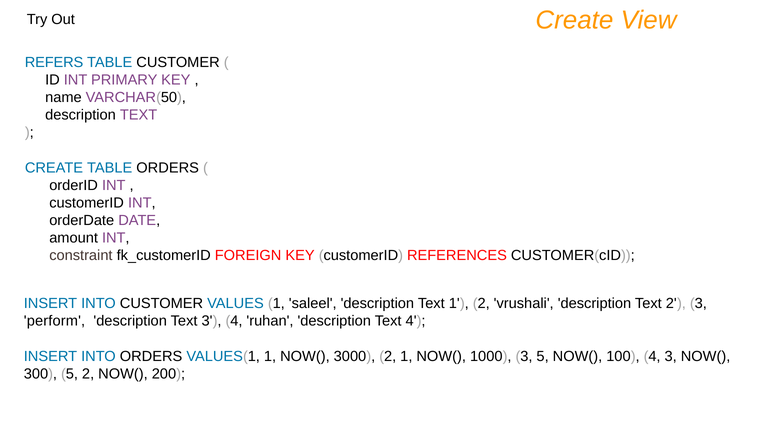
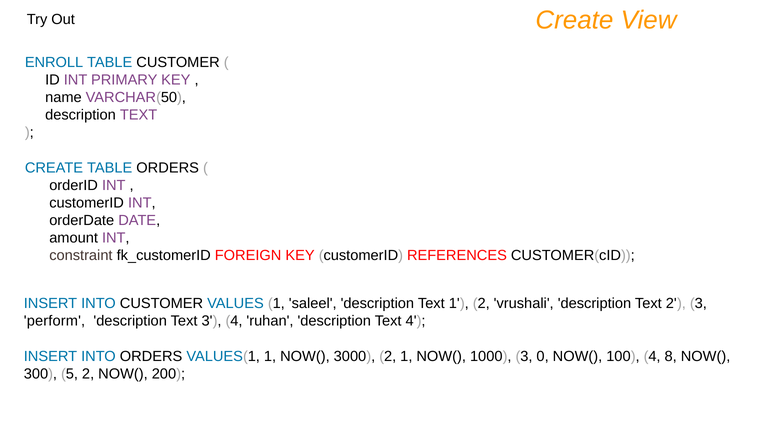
REFERS: REFERS -> ENROLL
3 5: 5 -> 0
4 3: 3 -> 8
